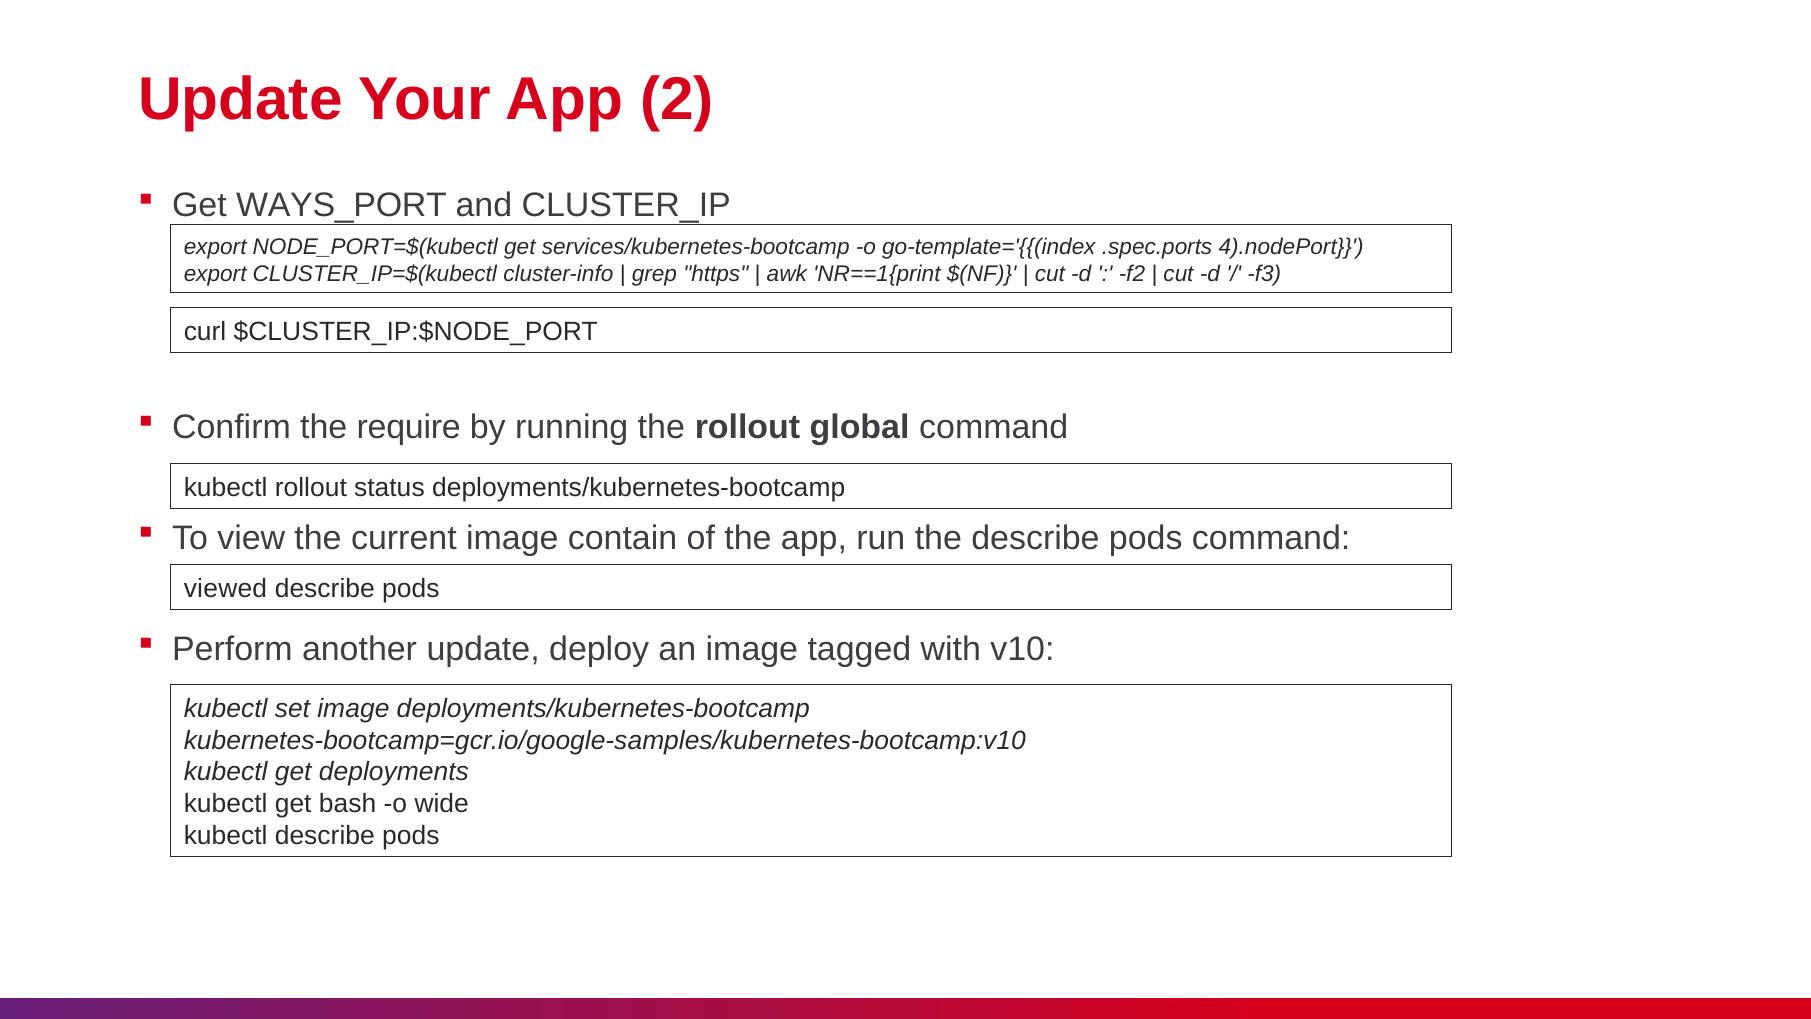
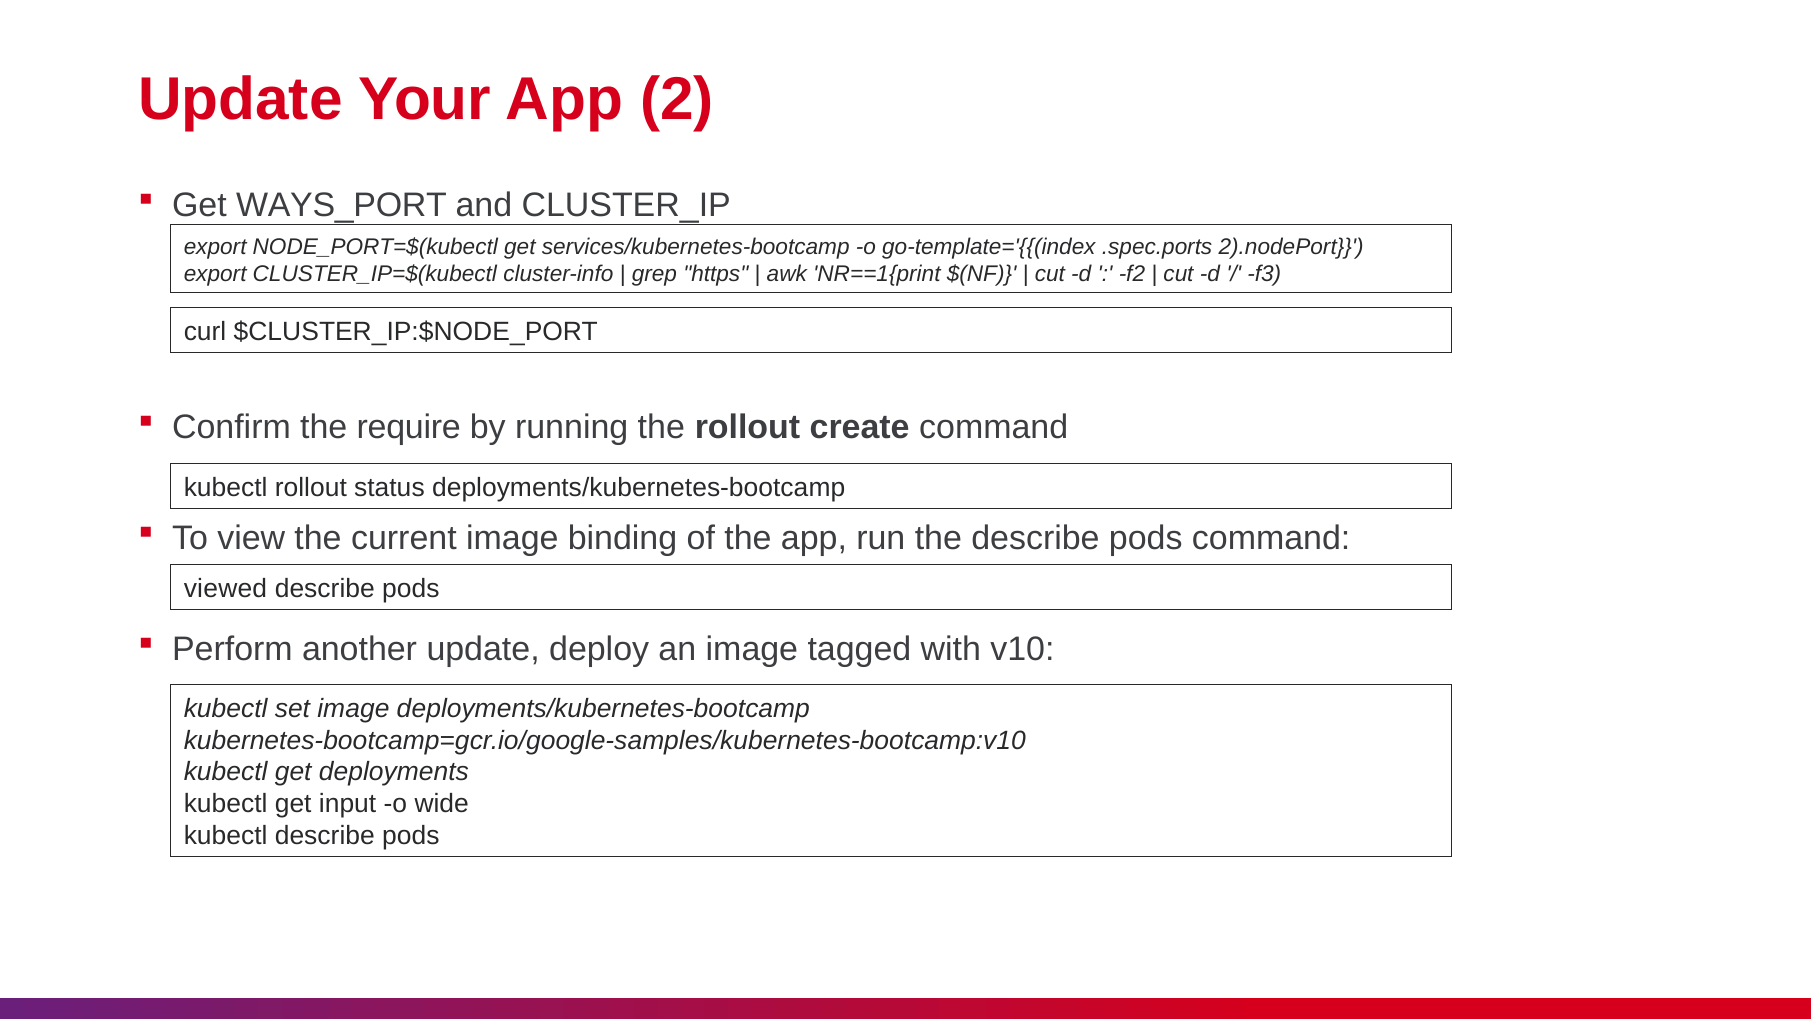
4).nodePort: 4).nodePort -> 2).nodePort
global: global -> create
contain: contain -> binding
bash: bash -> input
